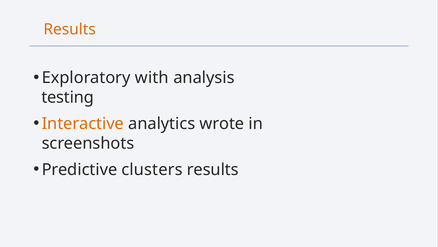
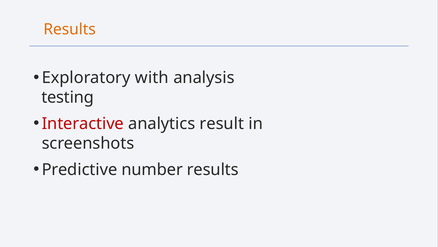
Interactive colour: orange -> red
wrote: wrote -> result
clusters: clusters -> number
